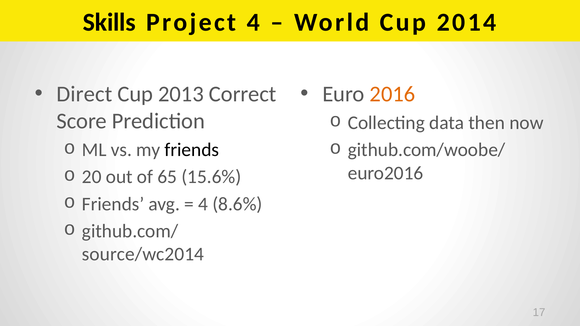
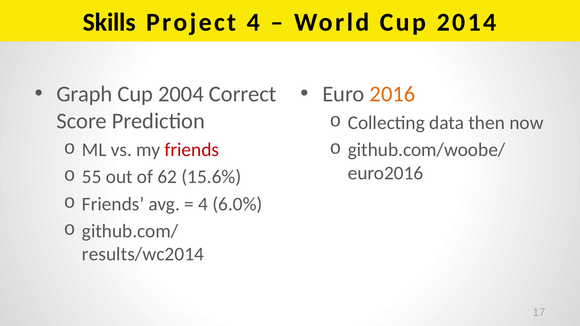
Direct: Direct -> Graph
2013: 2013 -> 2004
friends at (192, 150) colour: black -> red
20: 20 -> 55
65: 65 -> 62
8.6%: 8.6% -> 6.0%
source/wc2014: source/wc2014 -> results/wc2014
